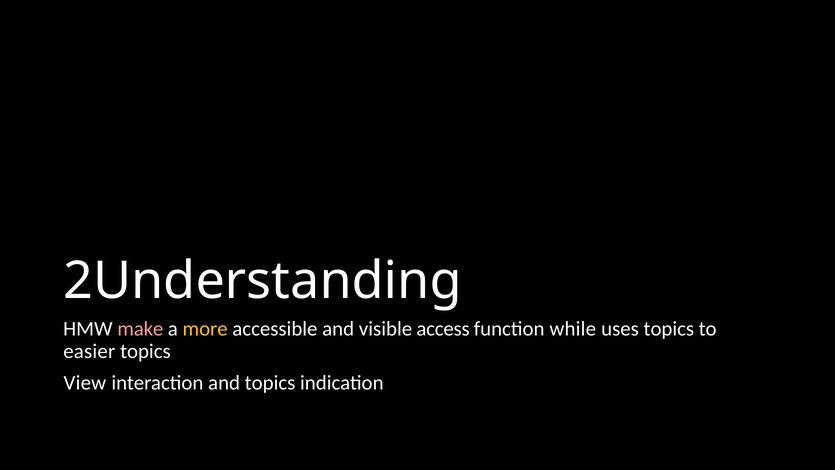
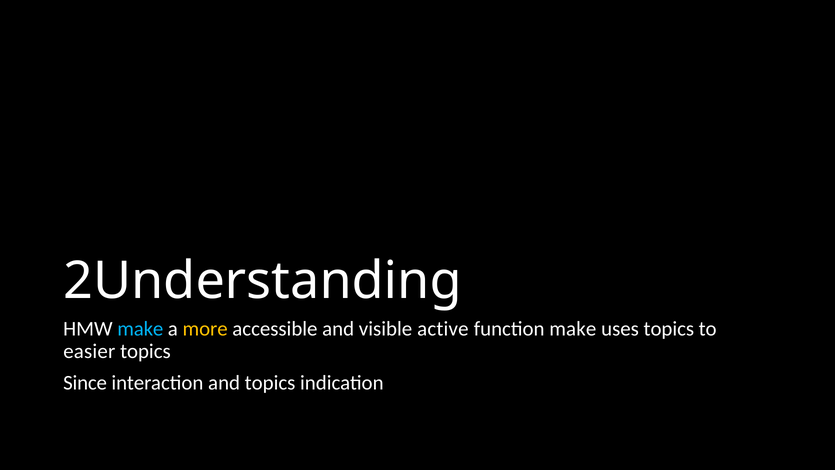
make at (140, 329) colour: pink -> light blue
access: access -> active
function while: while -> make
View: View -> Since
